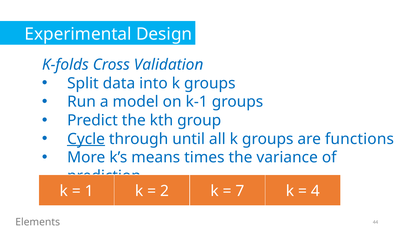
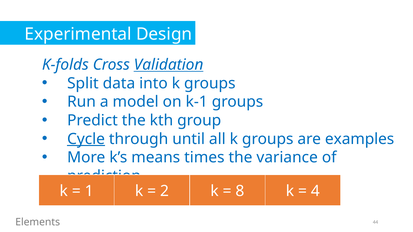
Validation underline: none -> present
functions: functions -> examples
7: 7 -> 8
